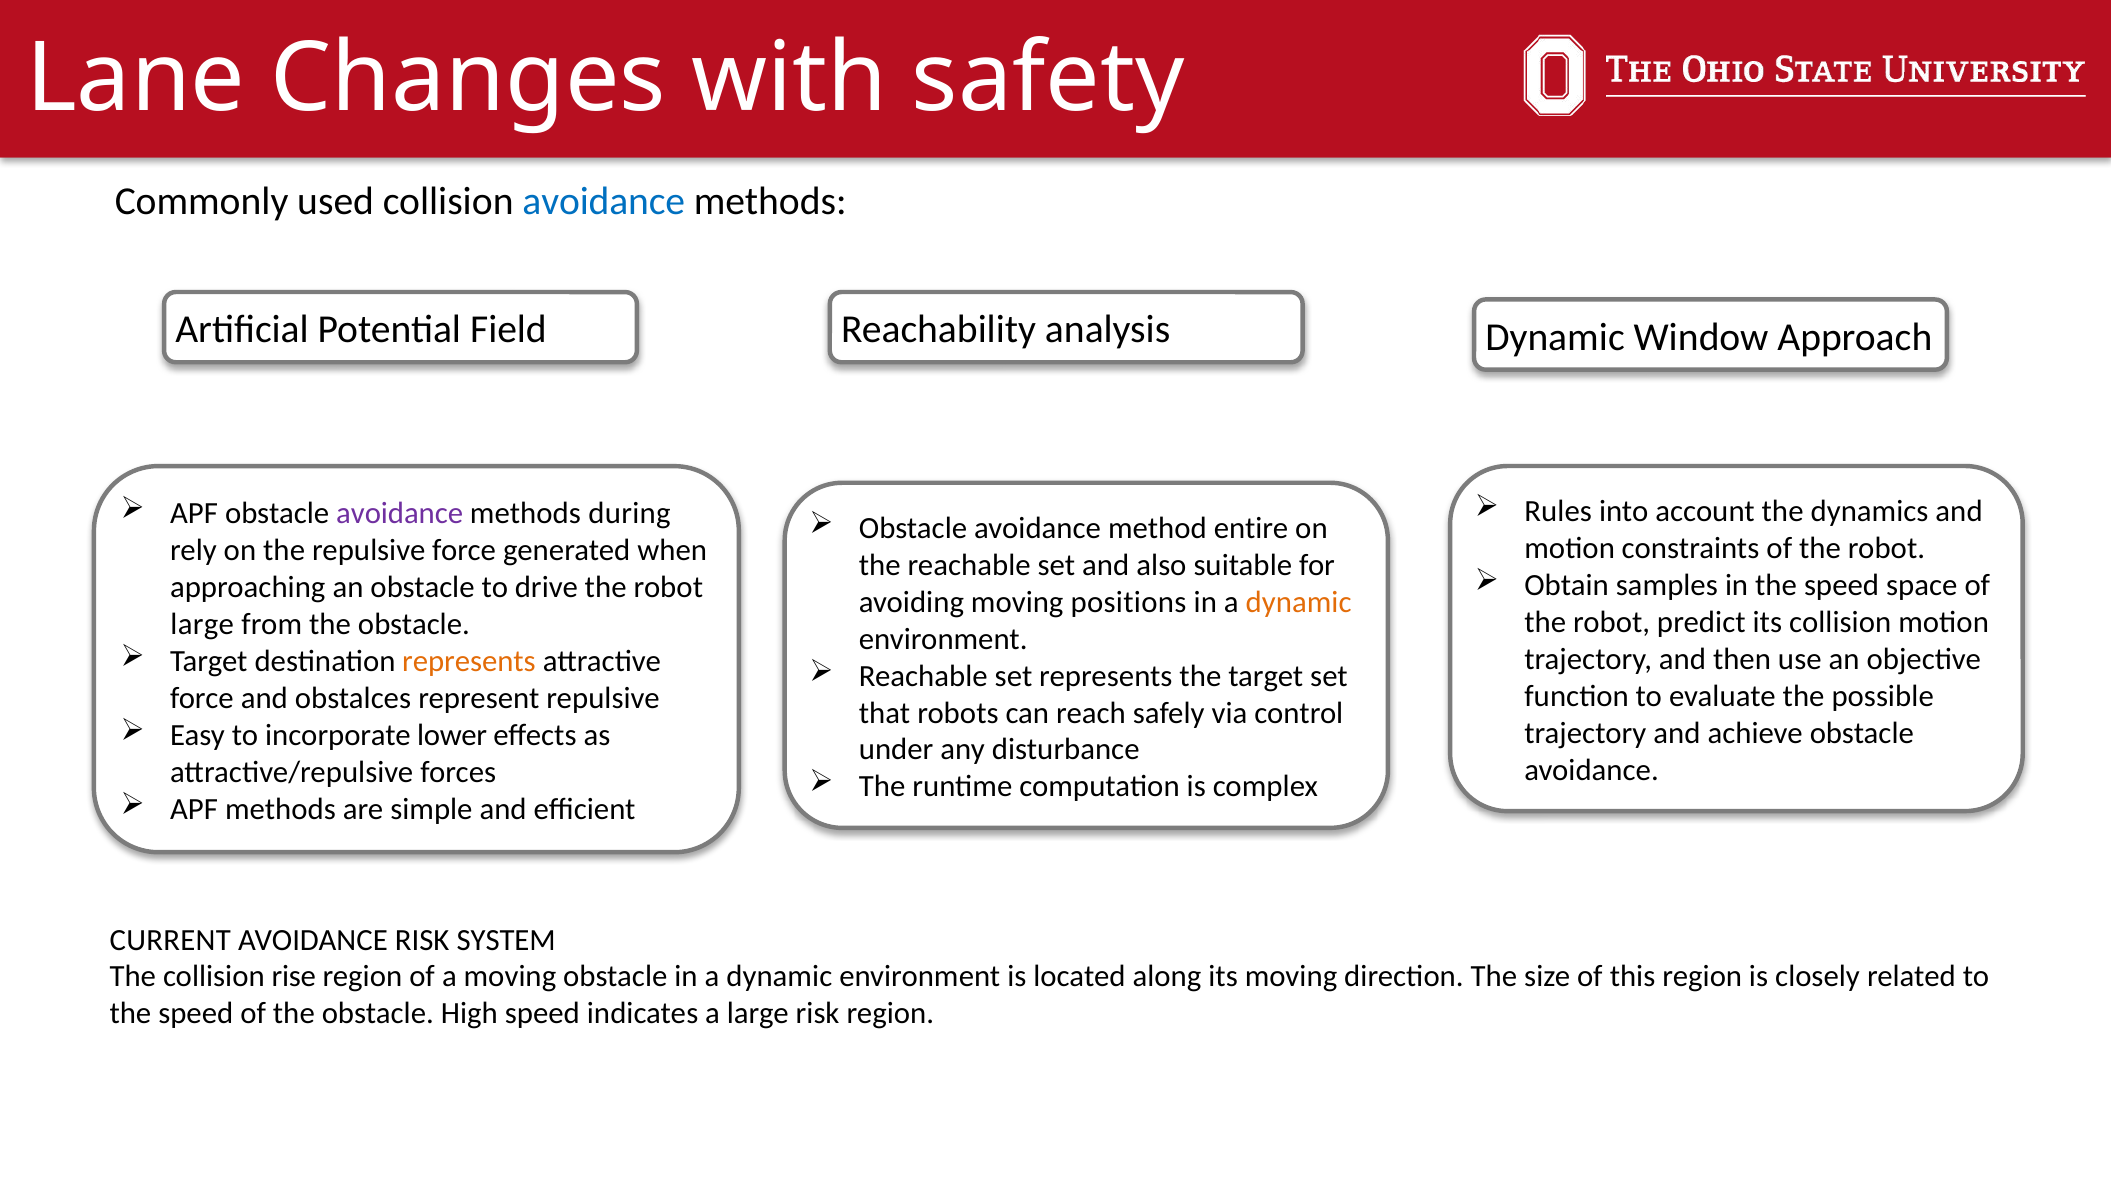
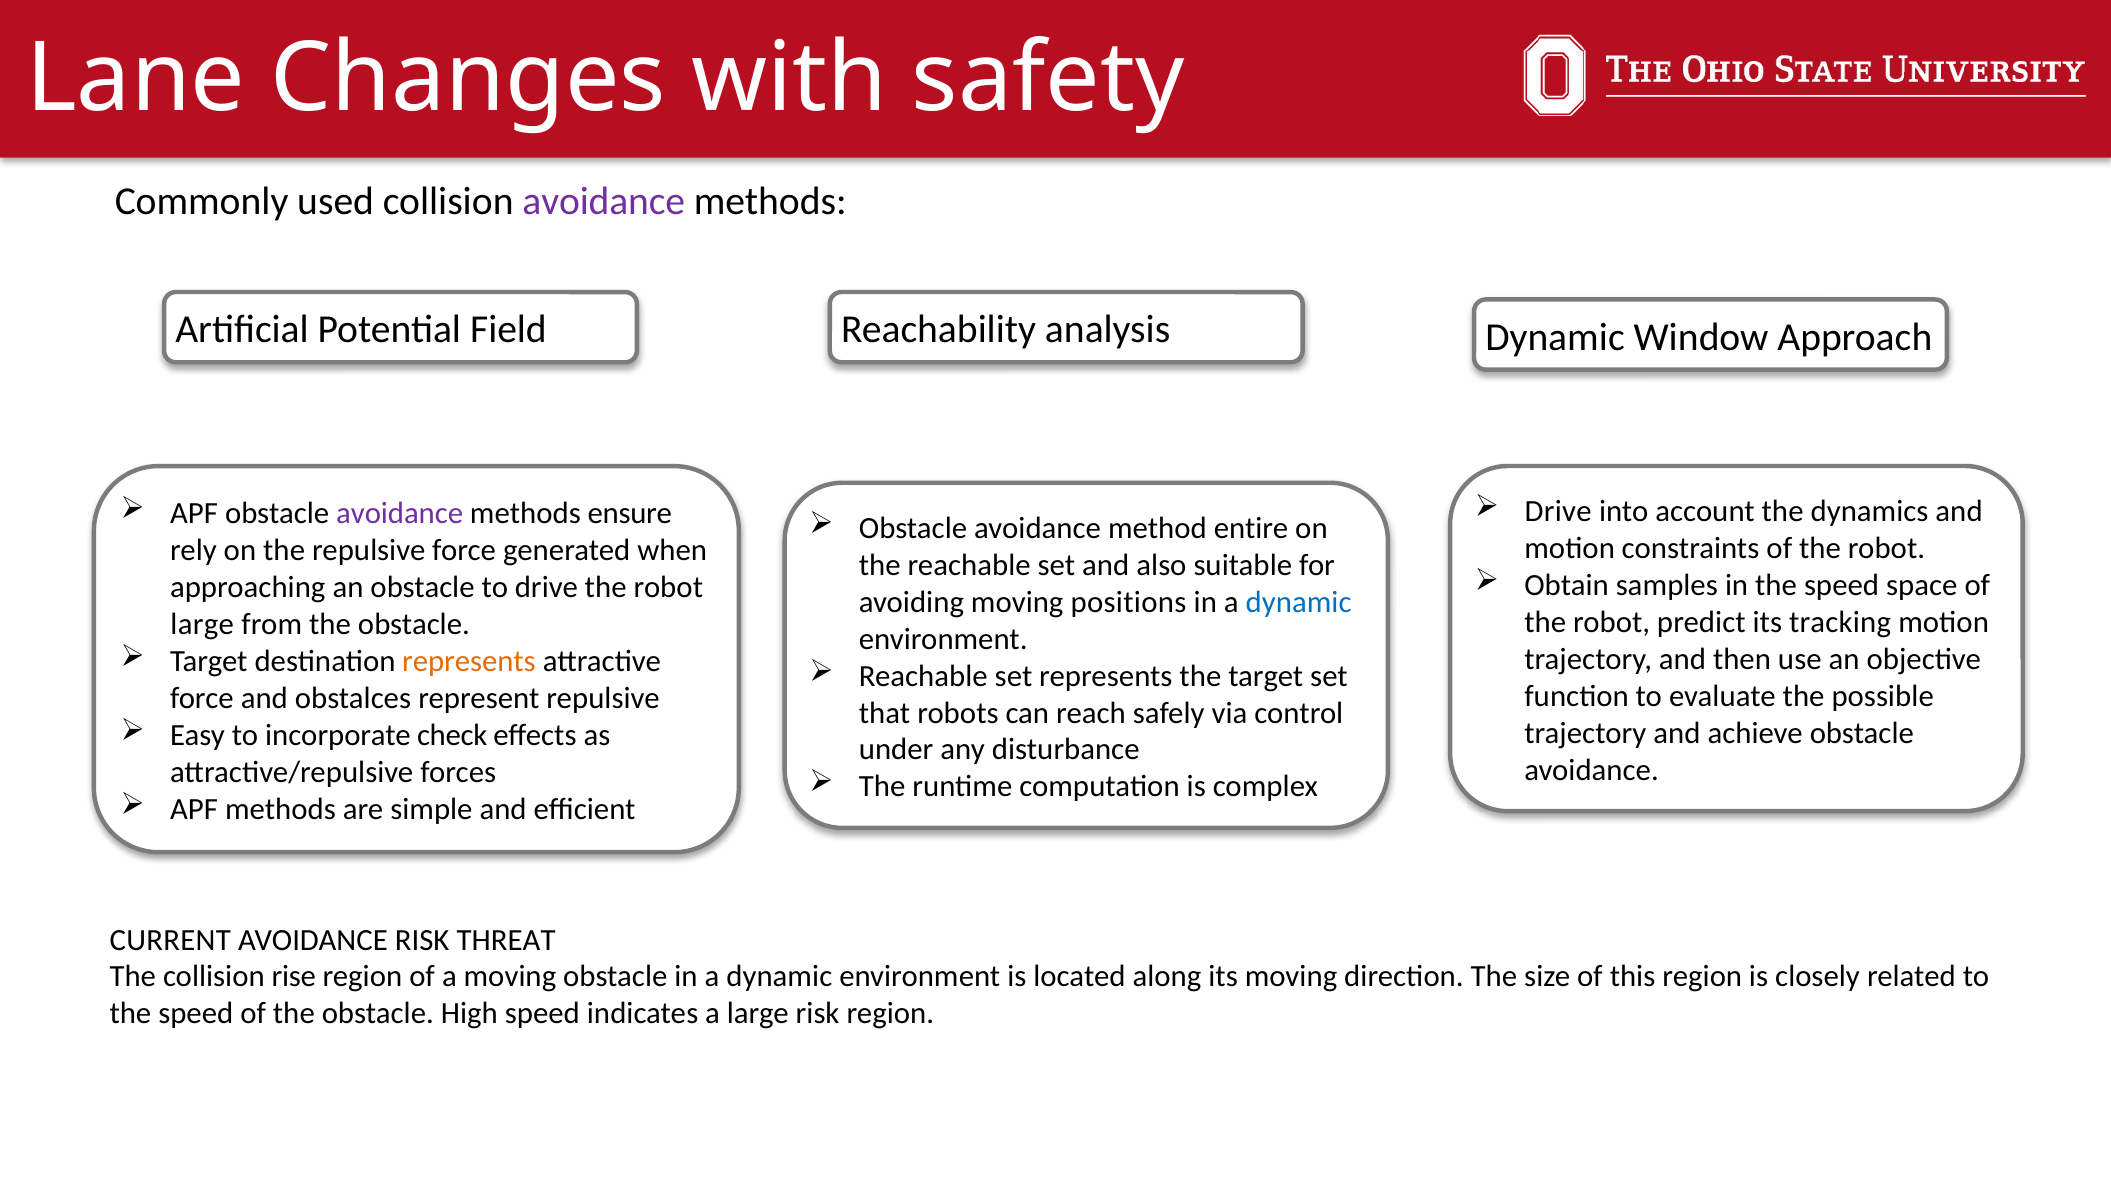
avoidance at (604, 202) colour: blue -> purple
Rules at (1558, 512): Rules -> Drive
during: during -> ensure
dynamic at (1299, 602) colour: orange -> blue
its collision: collision -> tracking
lower: lower -> check
SYSTEM: SYSTEM -> THREAT
